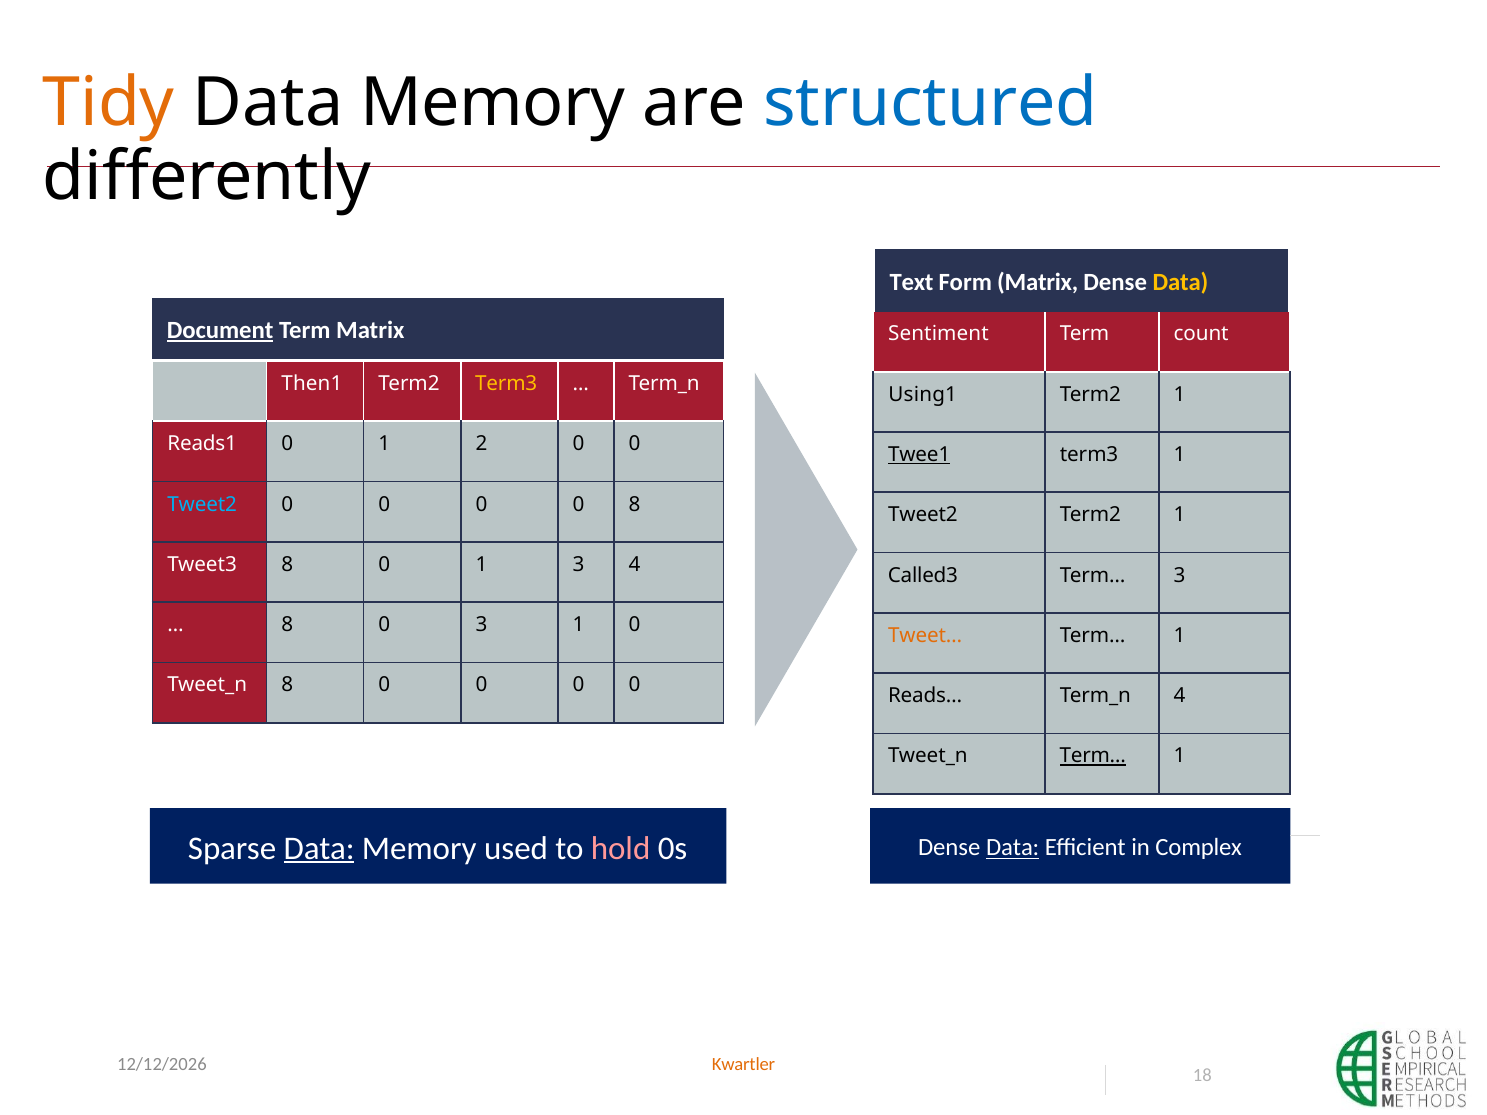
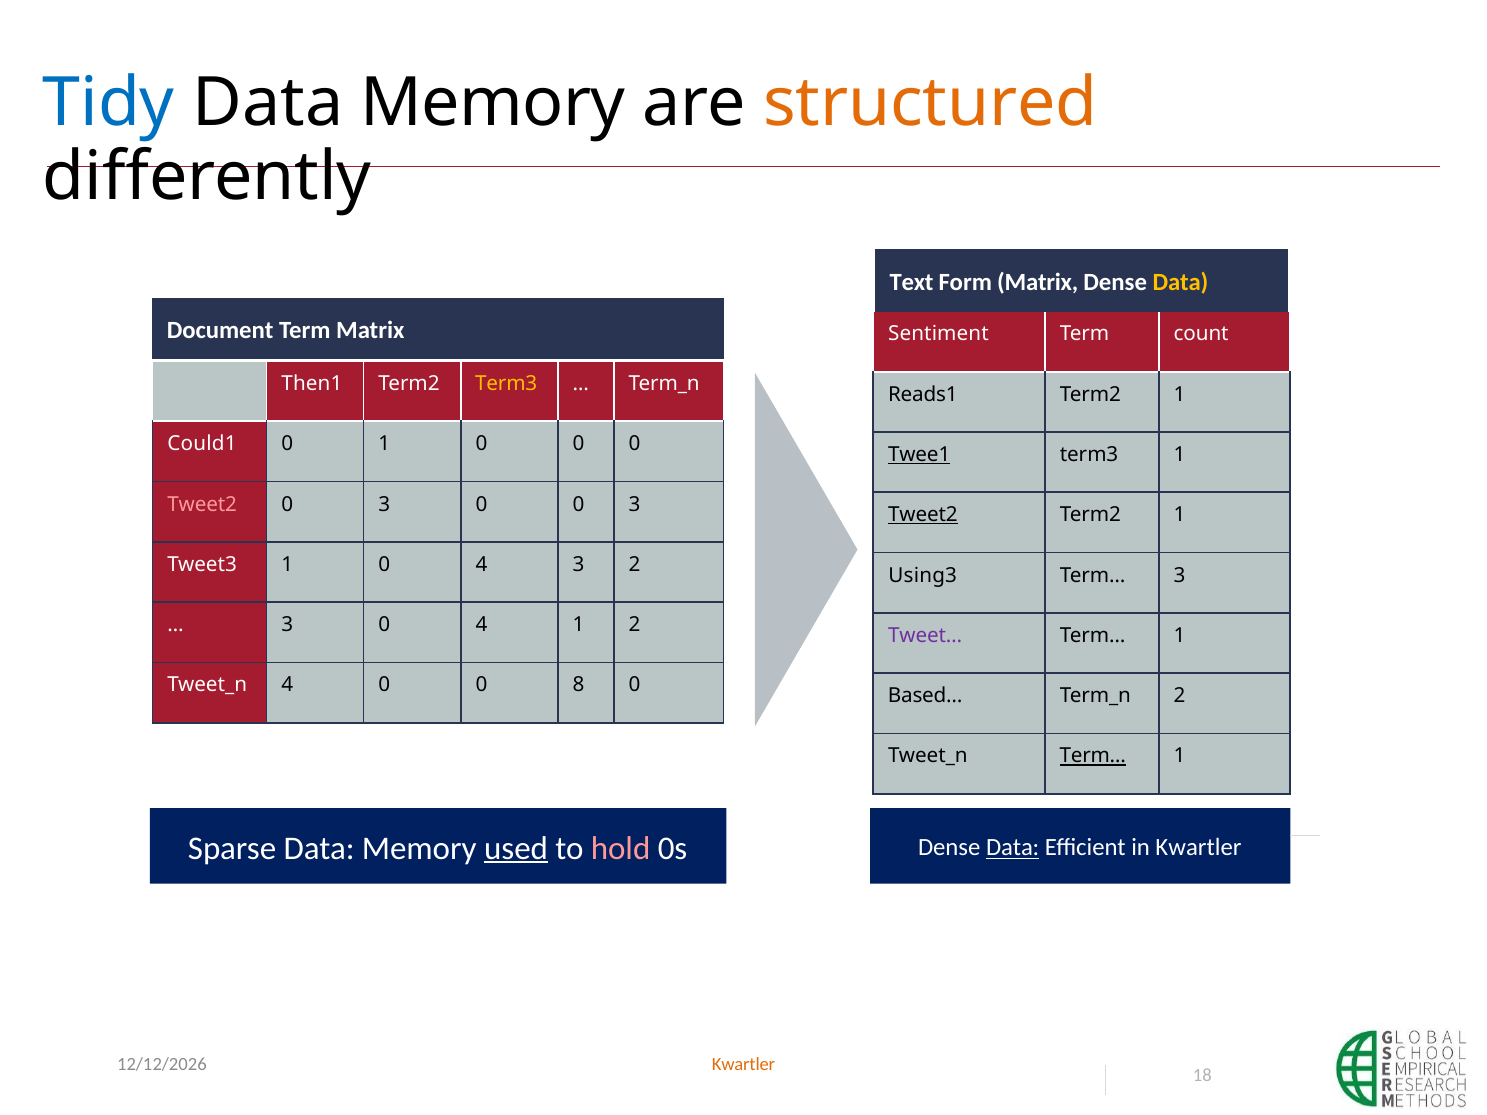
Tidy colour: orange -> blue
structured colour: blue -> orange
Document underline: present -> none
Using1: Using1 -> Reads1
Reads1: Reads1 -> Could1
0 1 2: 2 -> 0
Tweet2 at (202, 504) colour: light blue -> pink
0 at (384, 504): 0 -> 3
0 0 8: 8 -> 3
Tweet2 at (923, 515) underline: none -> present
Tweet3 8: 8 -> 1
1 at (481, 565): 1 -> 4
3 4: 4 -> 2
Called3: Called3 -> Using3
8 at (287, 625): 8 -> 3
3 at (481, 625): 3 -> 4
1 0: 0 -> 2
Tweet… colour: orange -> purple
8 at (287, 685): 8 -> 4
0 at (579, 685): 0 -> 8
Reads…: Reads… -> Based…
4 at (1180, 696): 4 -> 2
Data at (319, 848) underline: present -> none
used underline: none -> present
in Complex: Complex -> Kwartler
